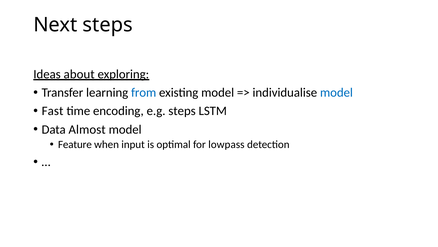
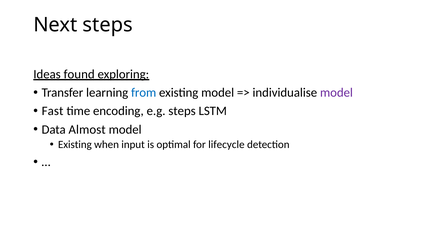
about: about -> found
model at (336, 92) colour: blue -> purple
Feature at (75, 144): Feature -> Existing
lowpass: lowpass -> lifecycle
